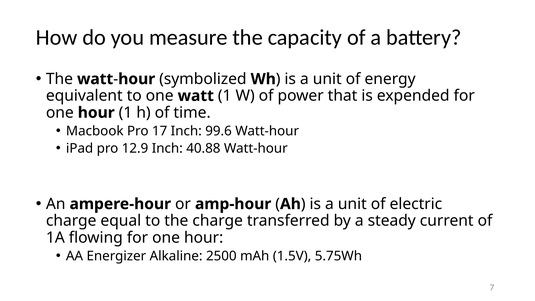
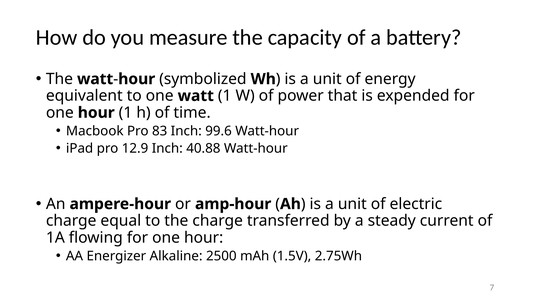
17: 17 -> 83
5.75Wh: 5.75Wh -> 2.75Wh
